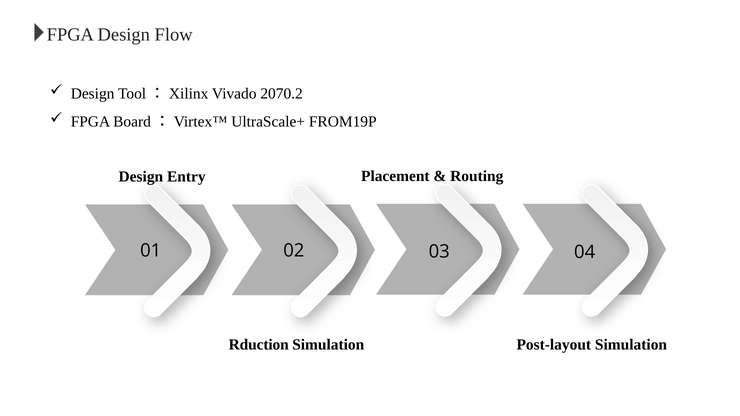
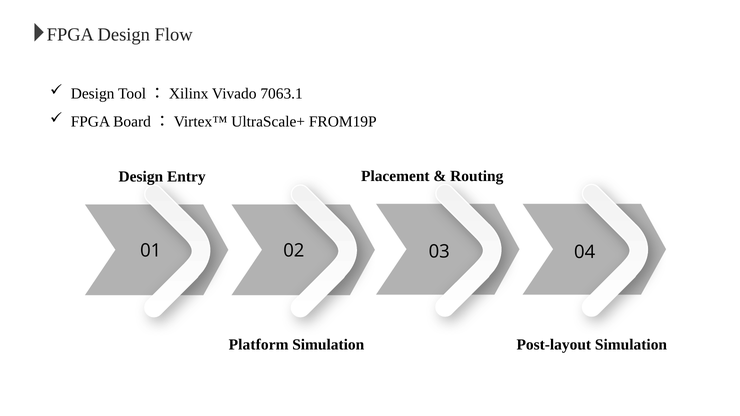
2070.2: 2070.2 -> 7063.1
Rduction: Rduction -> Platform
